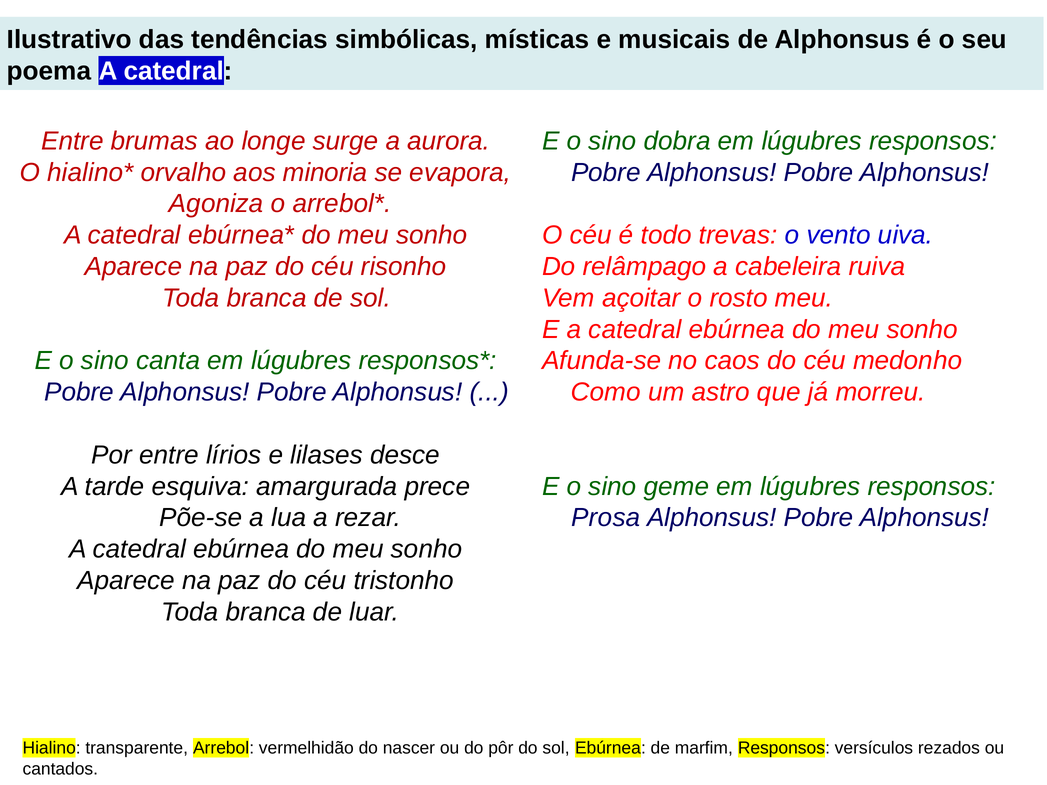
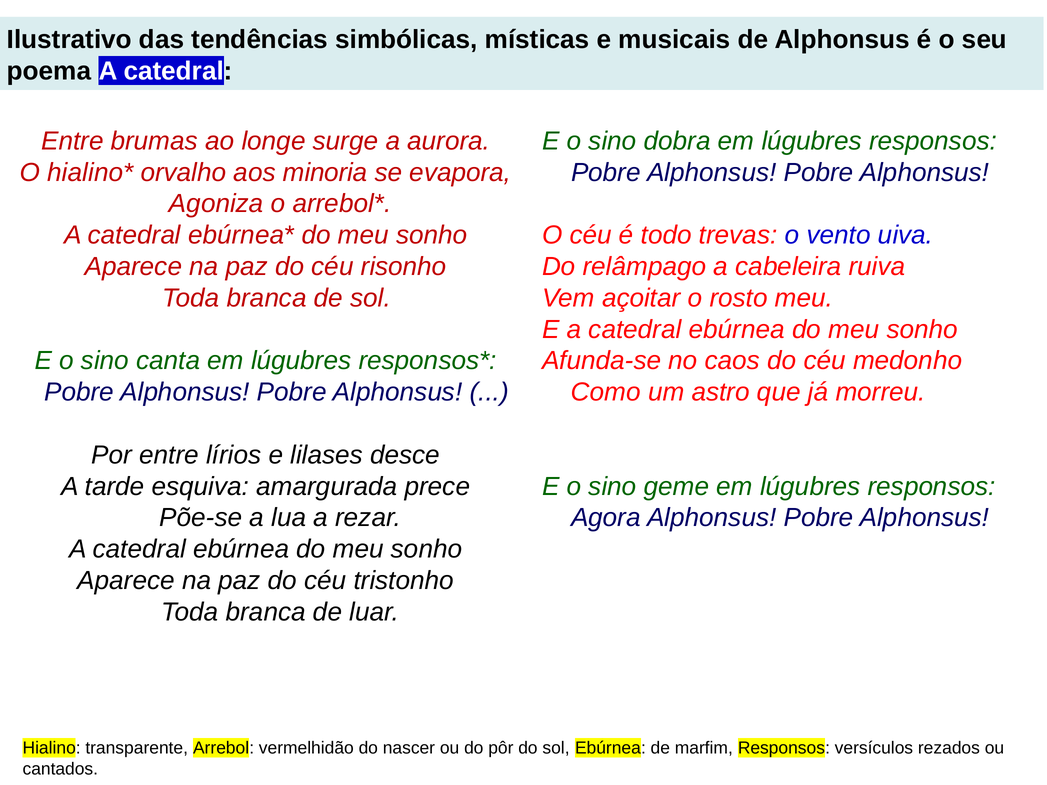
Prosa: Prosa -> Agora
